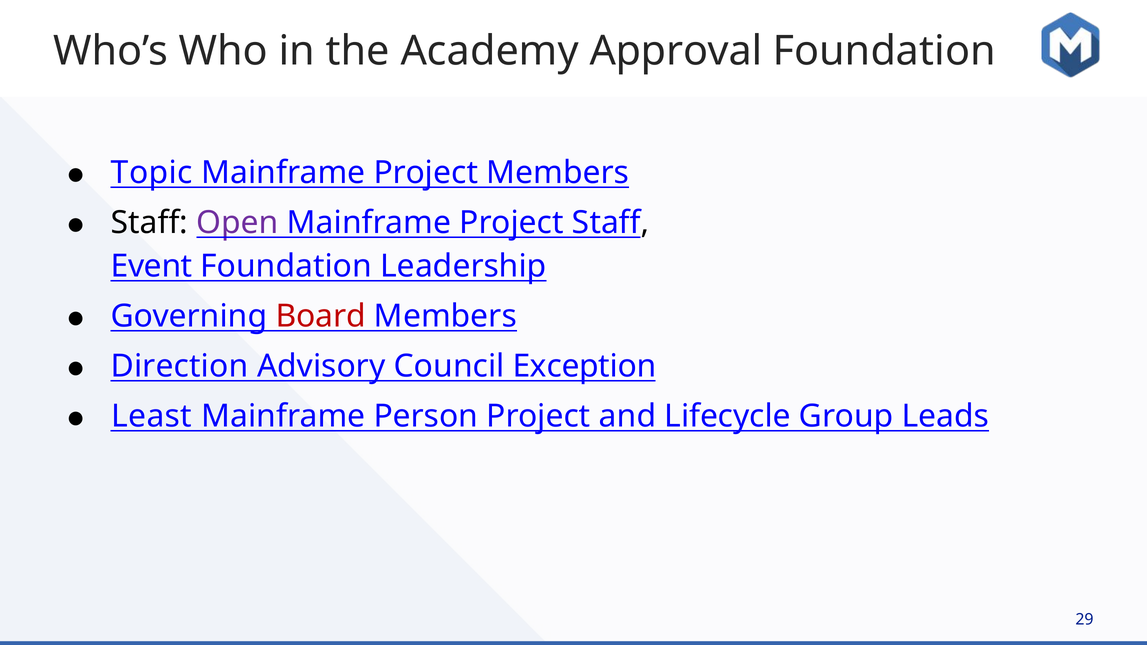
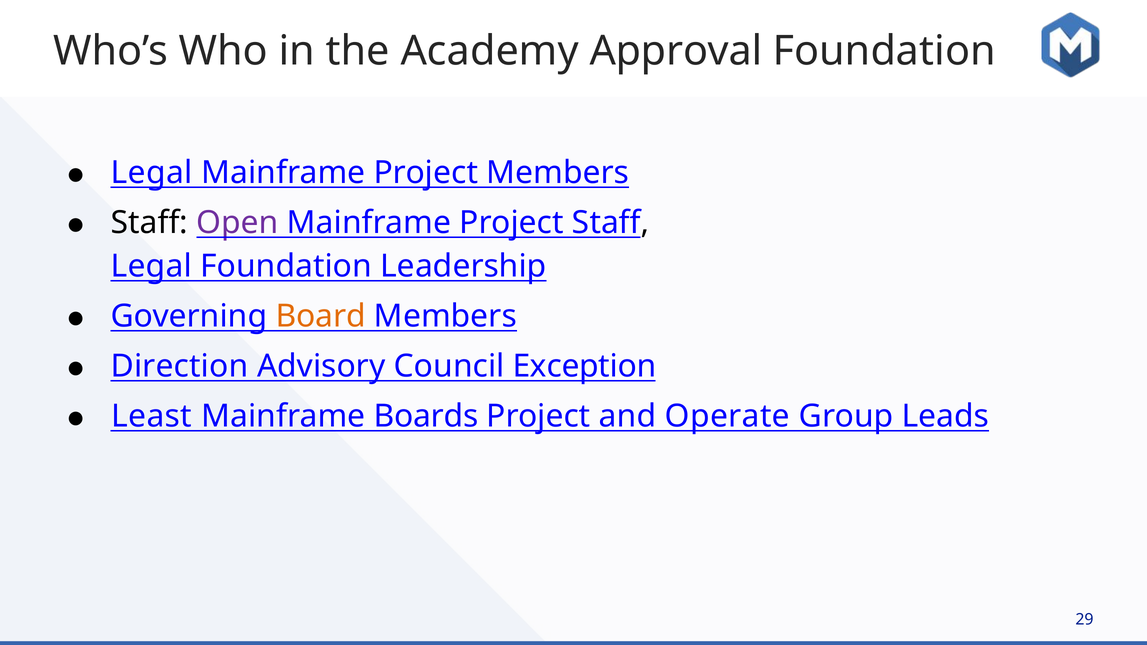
Topic at (152, 173): Topic -> Legal
Event at (152, 266): Event -> Legal
Board colour: red -> orange
Person: Person -> Boards
Lifecycle: Lifecycle -> Operate
